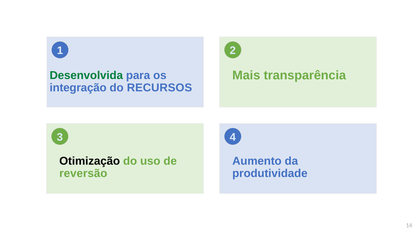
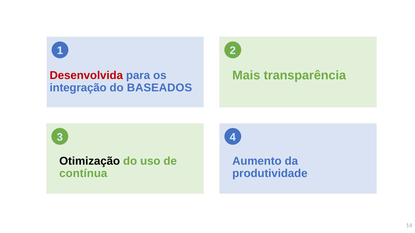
Desenvolvida colour: green -> red
RECURSOS: RECURSOS -> BASEADOS
reversão: reversão -> contínua
